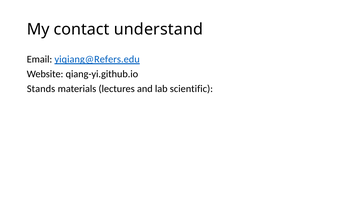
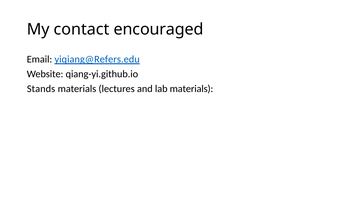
understand: understand -> encouraged
lab scientific: scientific -> materials
